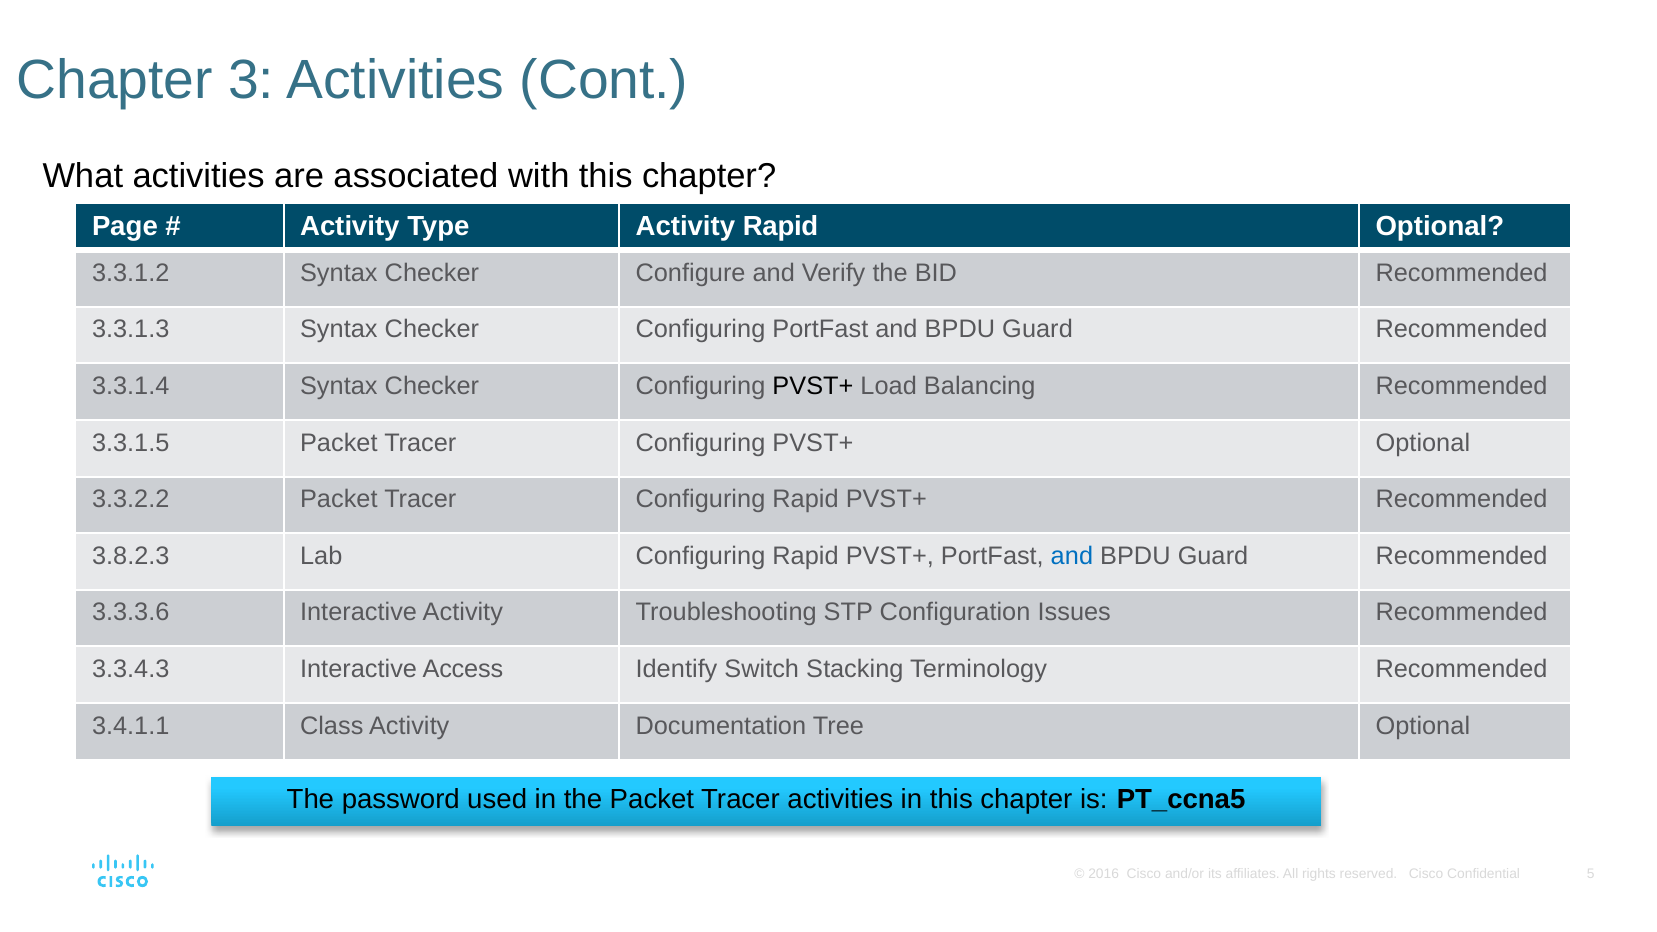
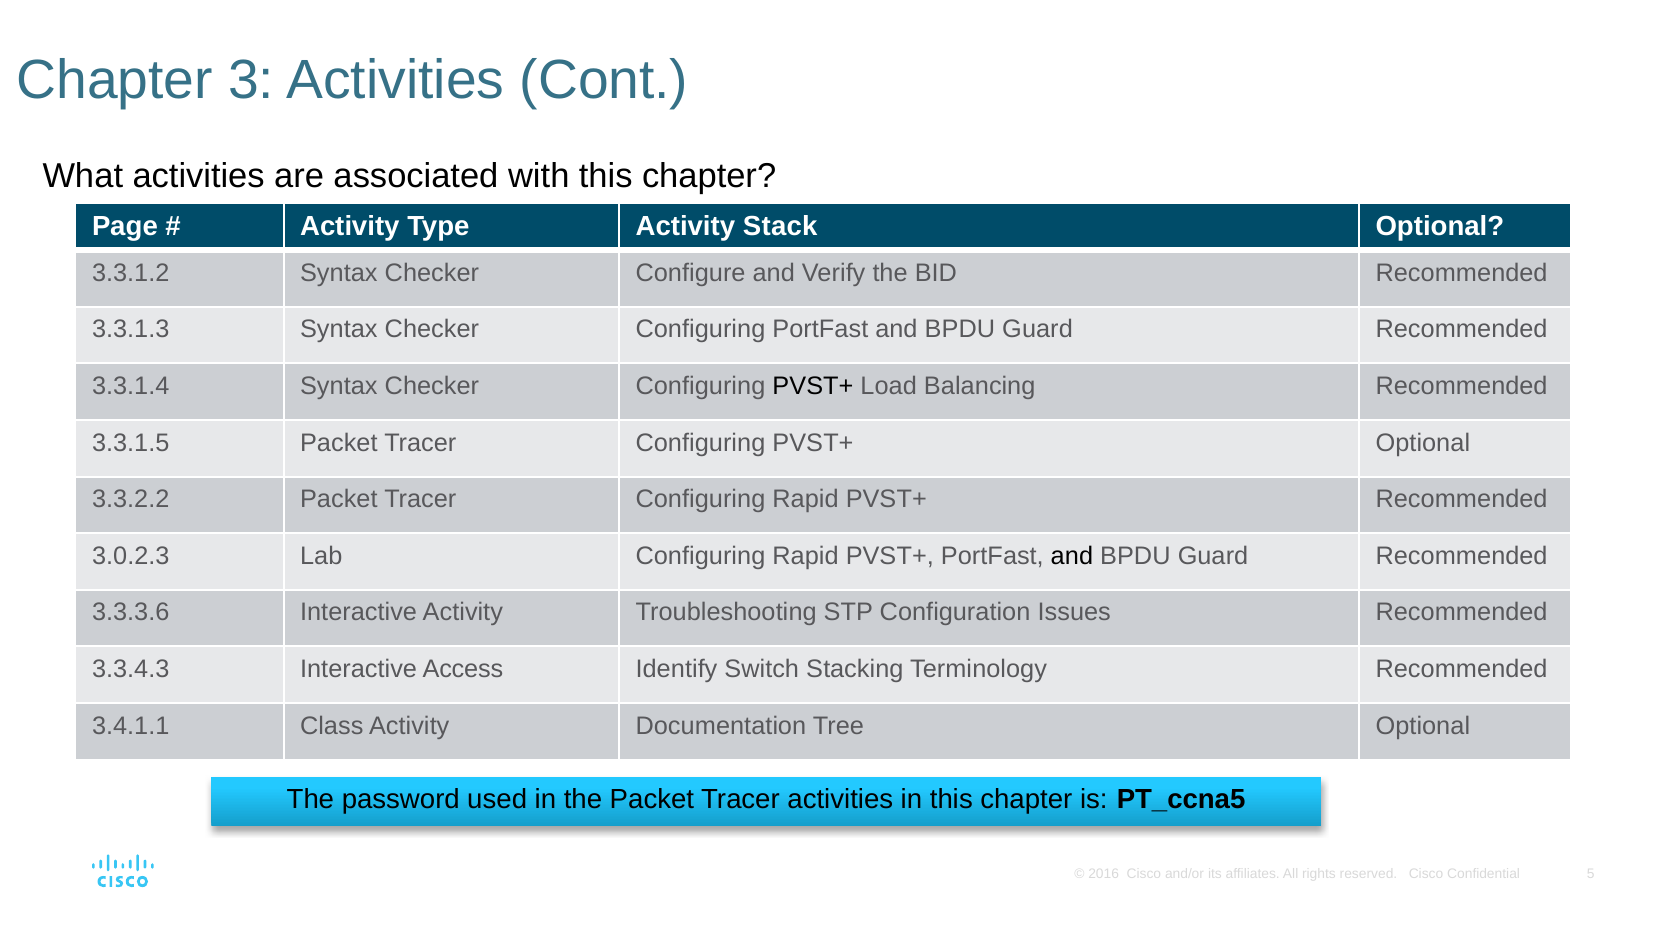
Activity Rapid: Rapid -> Stack
3.8.2.3: 3.8.2.3 -> 3.0.2.3
and at (1072, 556) colour: blue -> black
